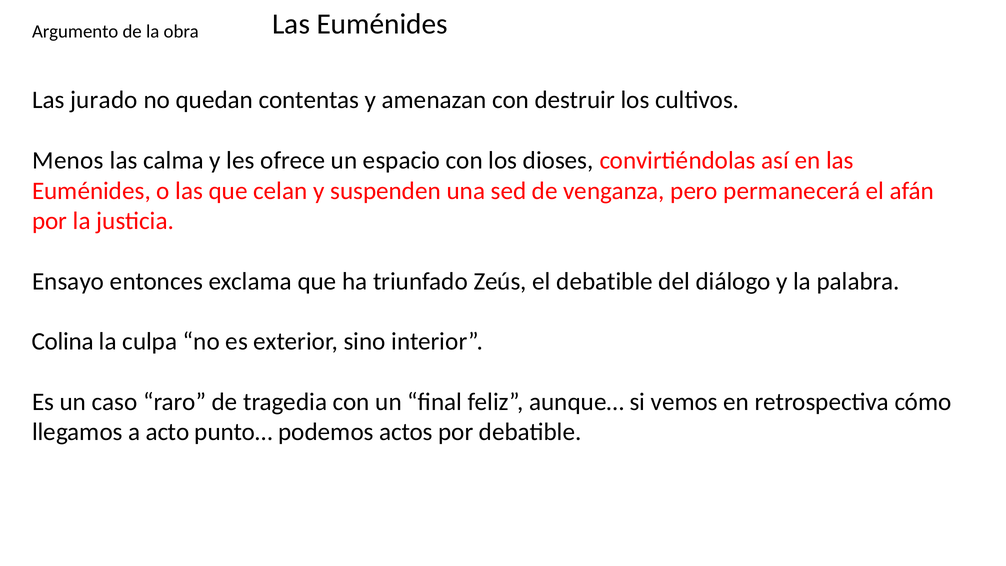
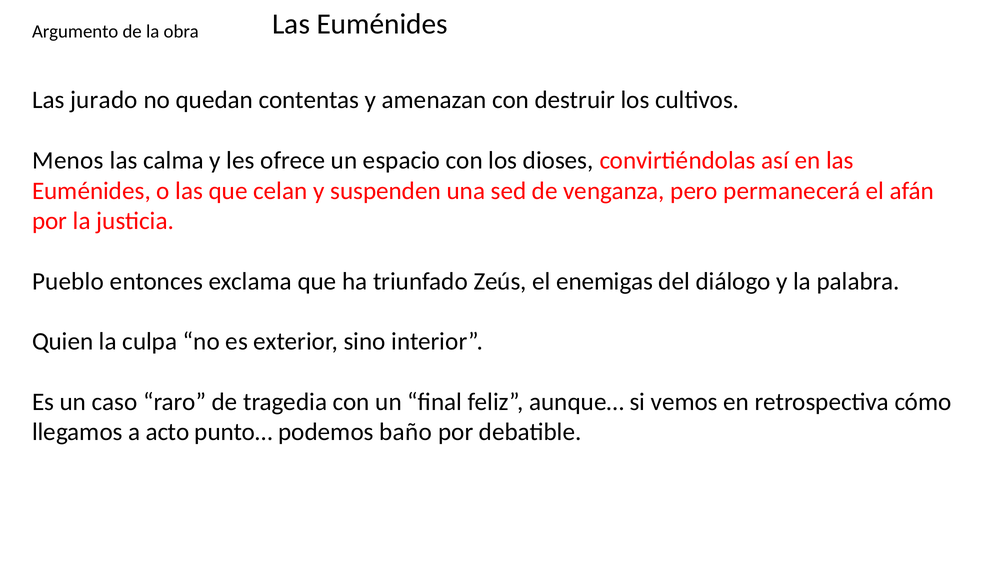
Ensayo: Ensayo -> Pueblo
el debatible: debatible -> enemigas
Colina: Colina -> Quien
actos: actos -> baño
